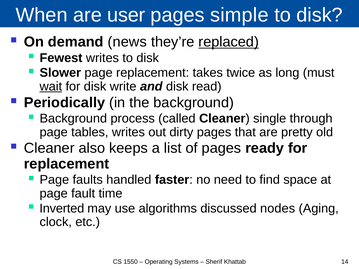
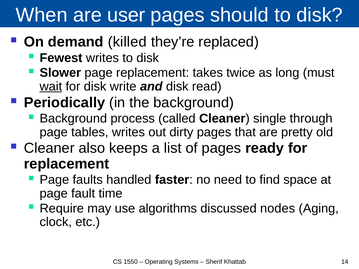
simple: simple -> should
news: news -> killed
replaced underline: present -> none
Inverted: Inverted -> Require
